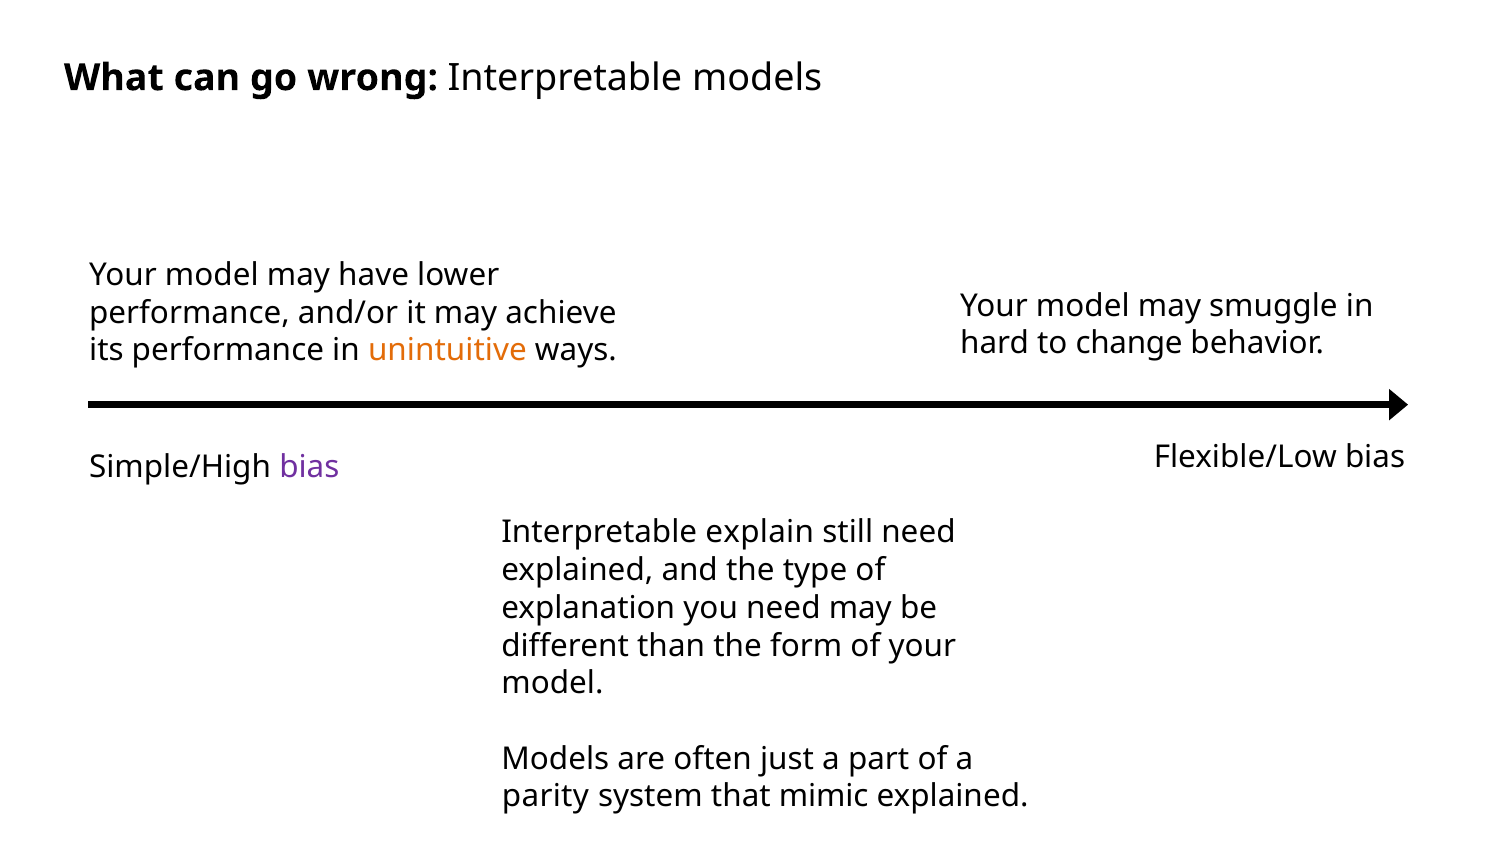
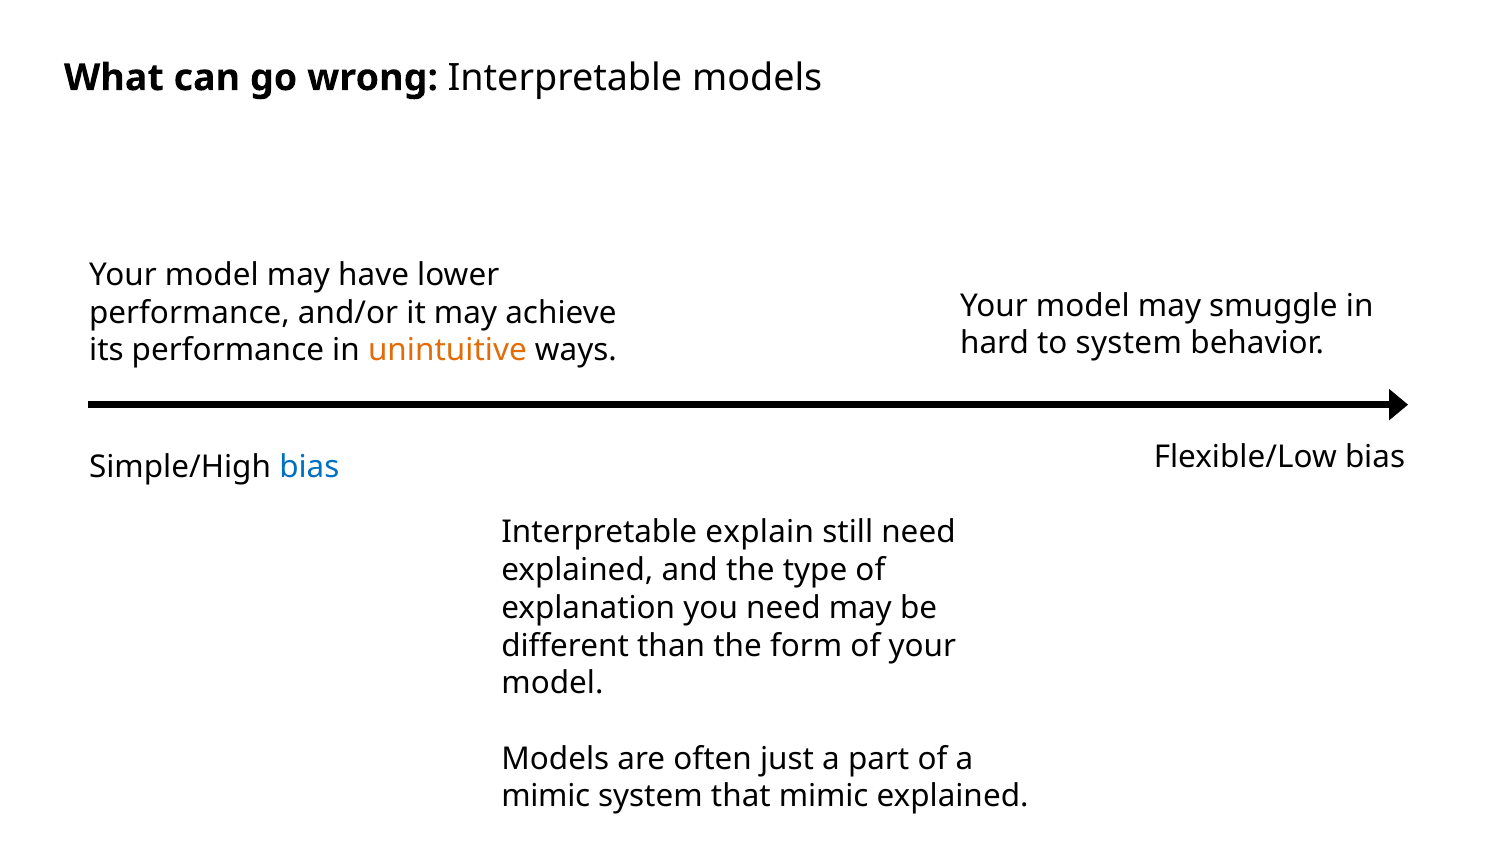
to change: change -> system
bias at (309, 467) colour: purple -> blue
parity at (545, 797): parity -> mimic
